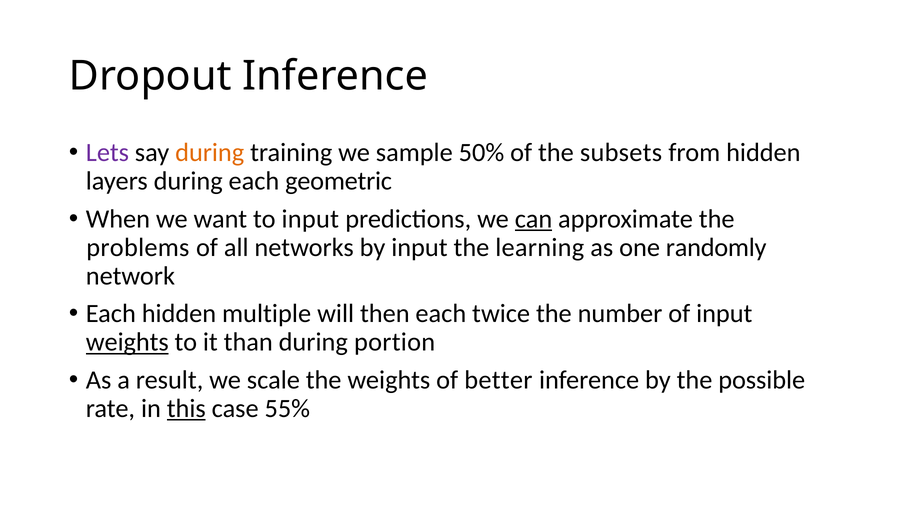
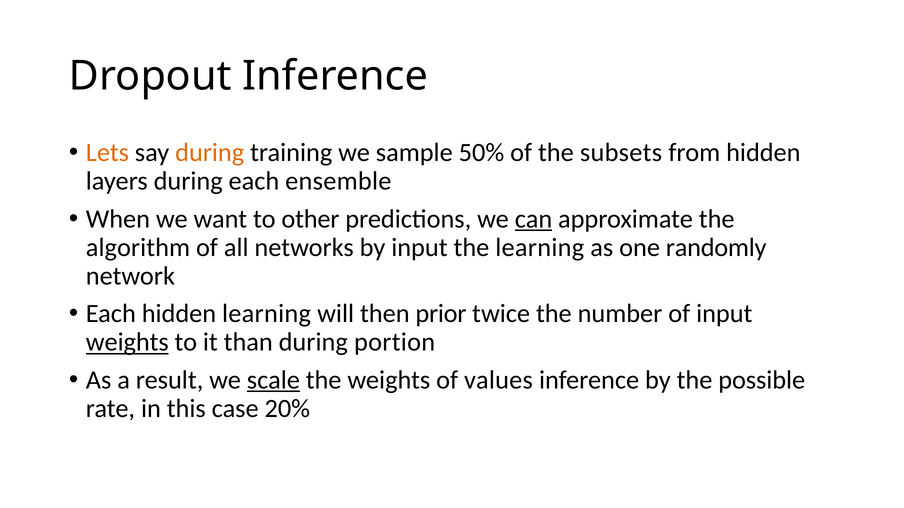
Lets colour: purple -> orange
geometric: geometric -> ensemble
to input: input -> other
problems: problems -> algorithm
hidden multiple: multiple -> learning
then each: each -> prior
scale underline: none -> present
better: better -> values
this underline: present -> none
55%: 55% -> 20%
